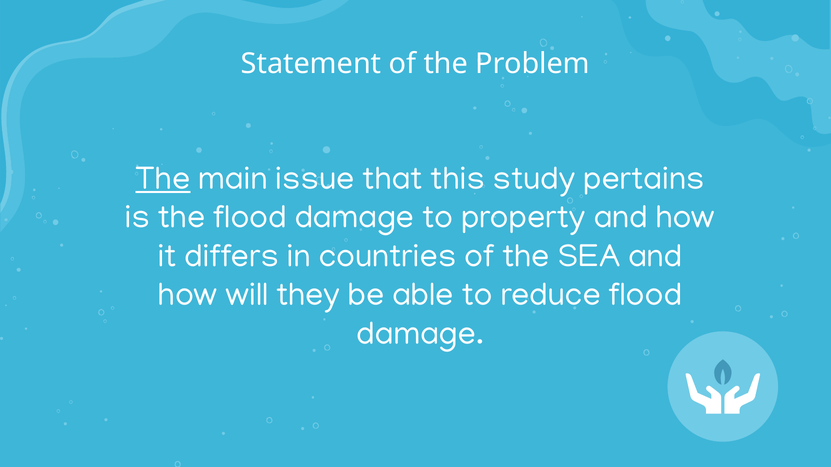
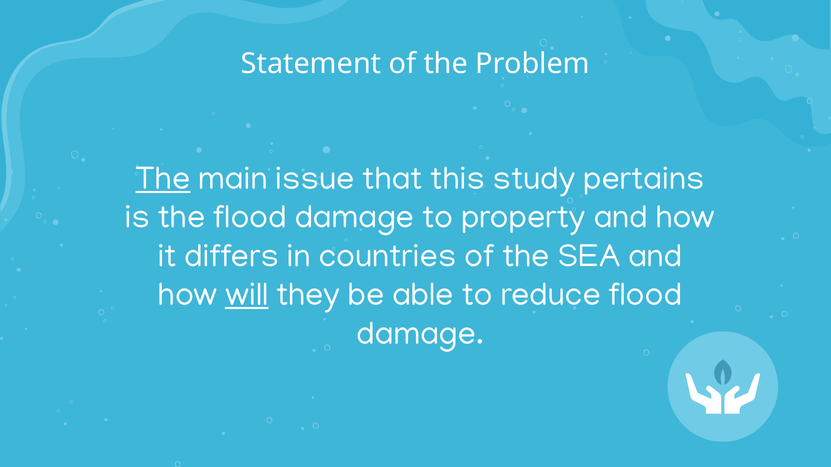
will underline: none -> present
